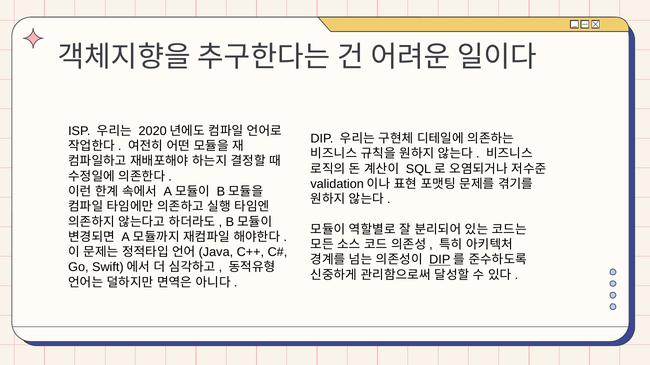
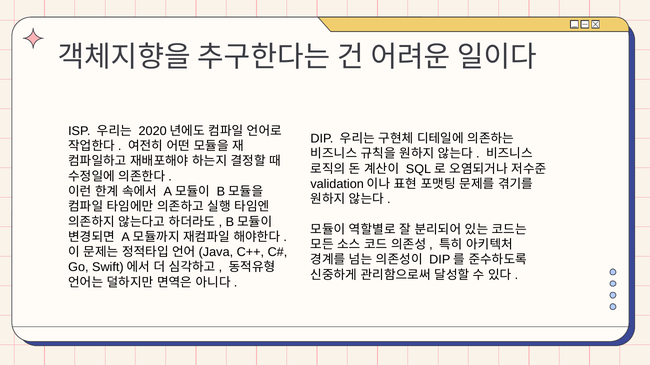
DIP at (440, 260) underline: present -> none
